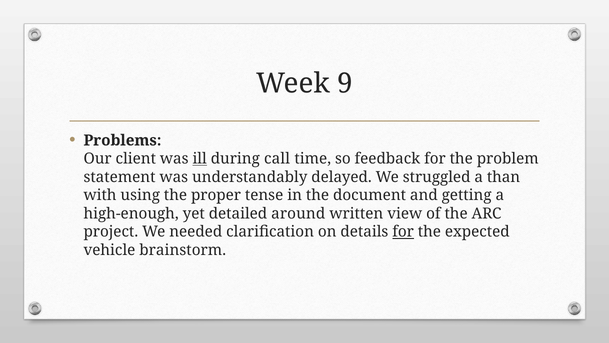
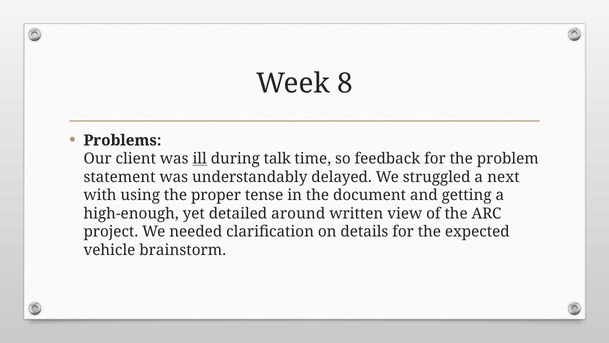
9: 9 -> 8
call: call -> talk
than: than -> next
for at (403, 232) underline: present -> none
